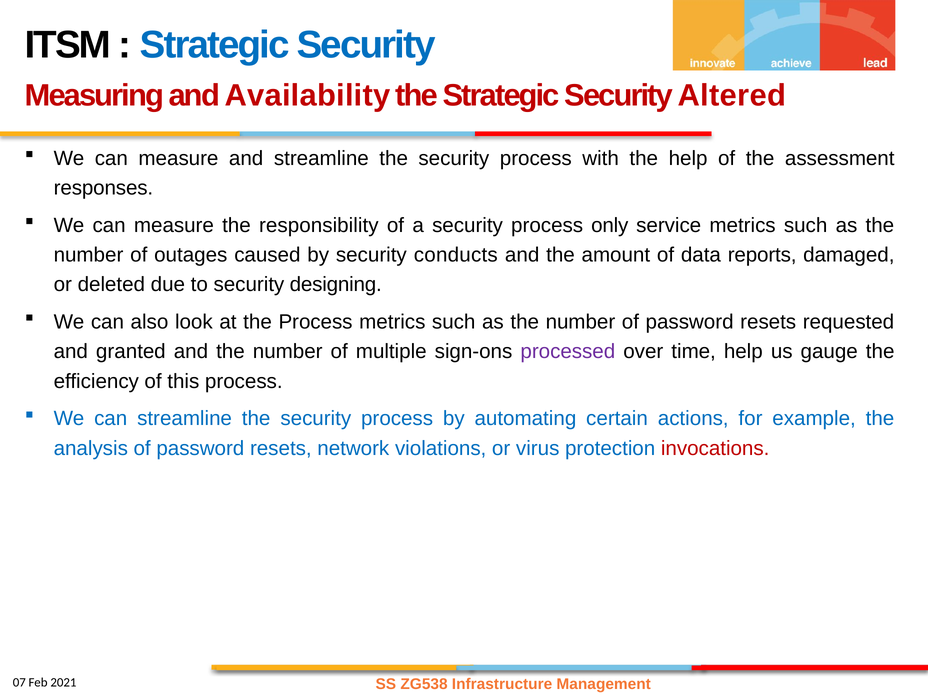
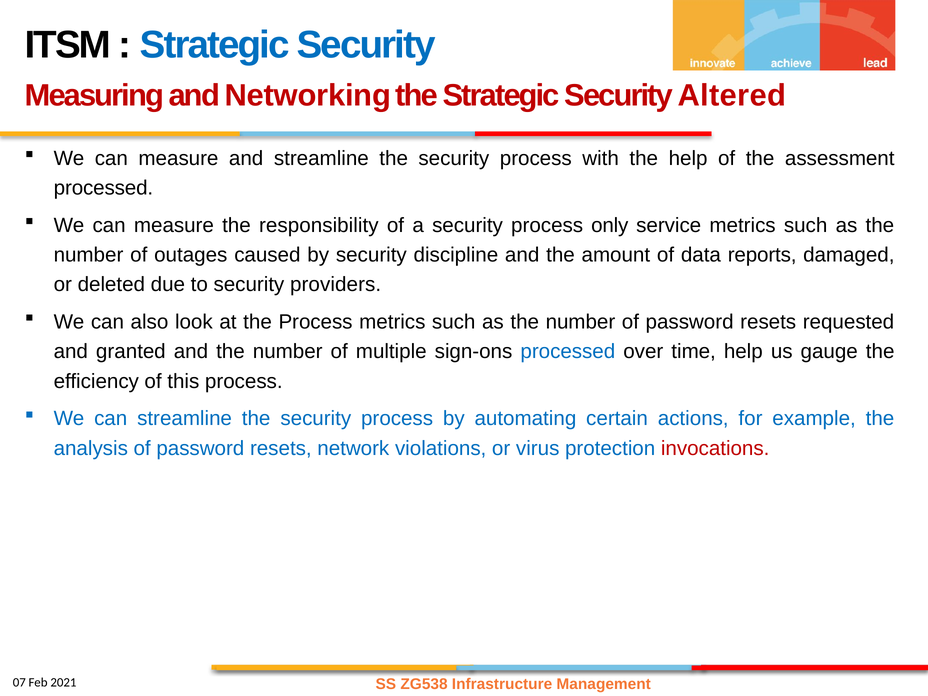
Availability: Availability -> Networking
responses at (103, 188): responses -> processed
conducts: conducts -> discipline
designing: designing -> providers
processed at (568, 352) colour: purple -> blue
